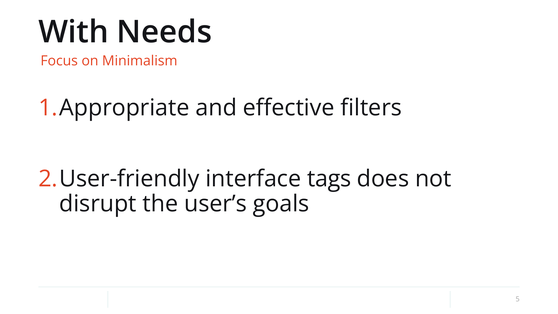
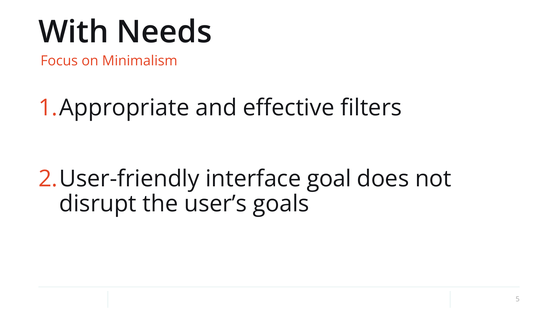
tags: tags -> goal
